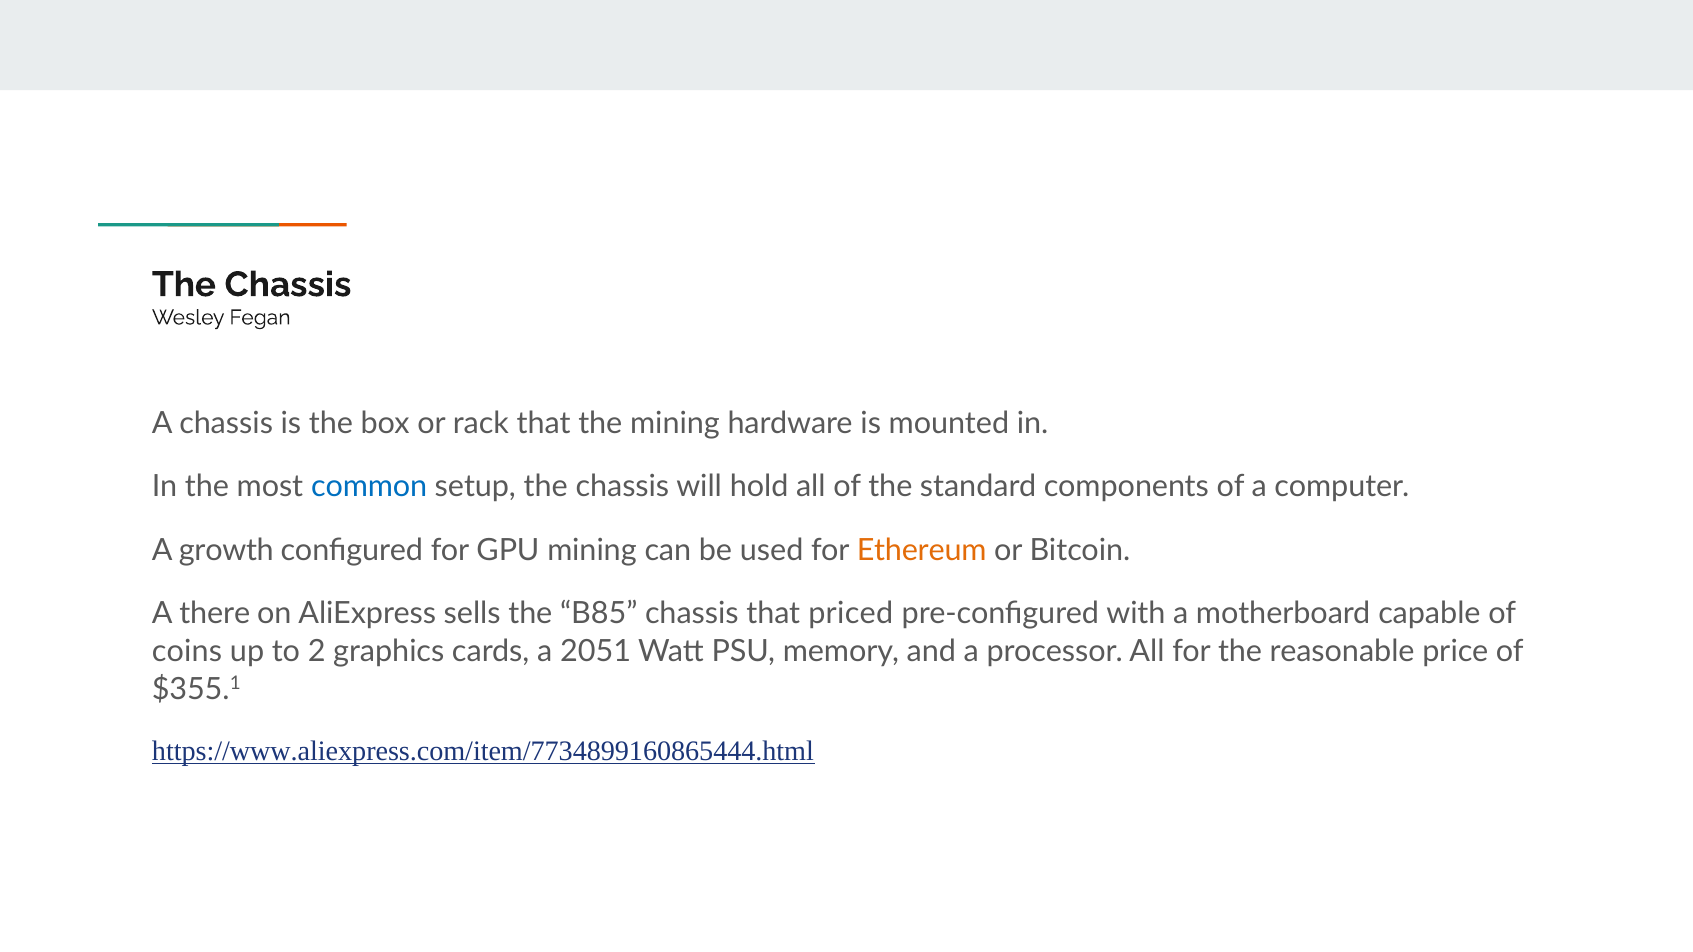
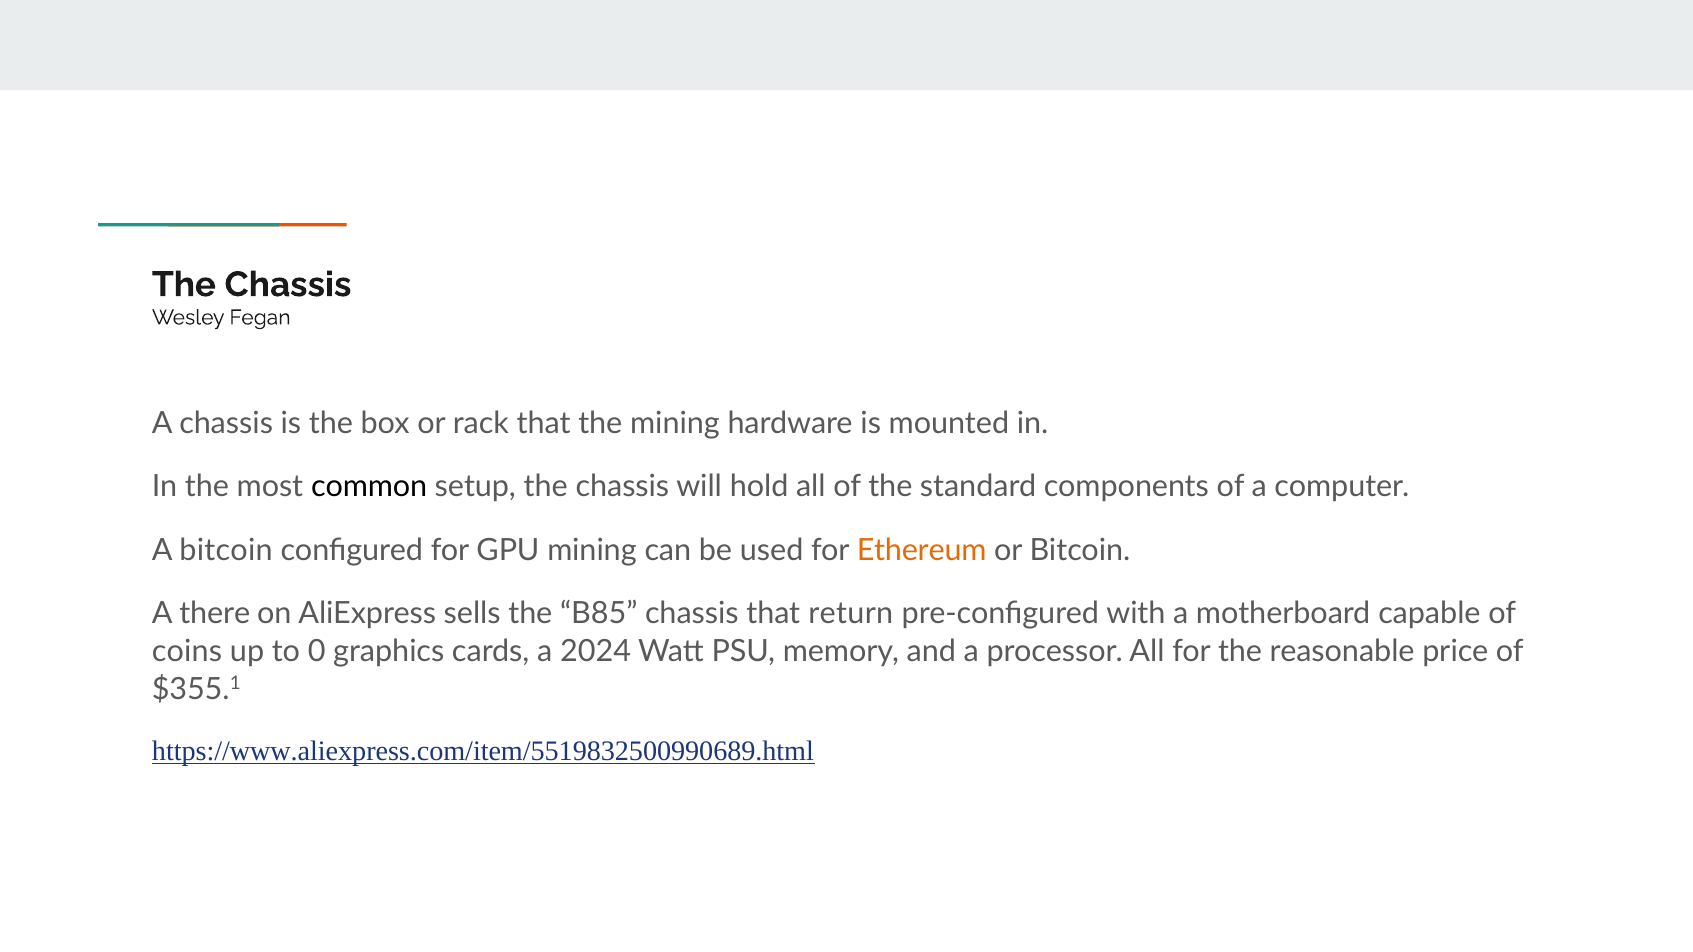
common colour: blue -> black
A growth: growth -> bitcoin
priced: priced -> return
2: 2 -> 0
2051: 2051 -> 2024
https://www.aliexpress.com/item/7734899160865444.html: https://www.aliexpress.com/item/7734899160865444.html -> https://www.aliexpress.com/item/5519832500990689.html
